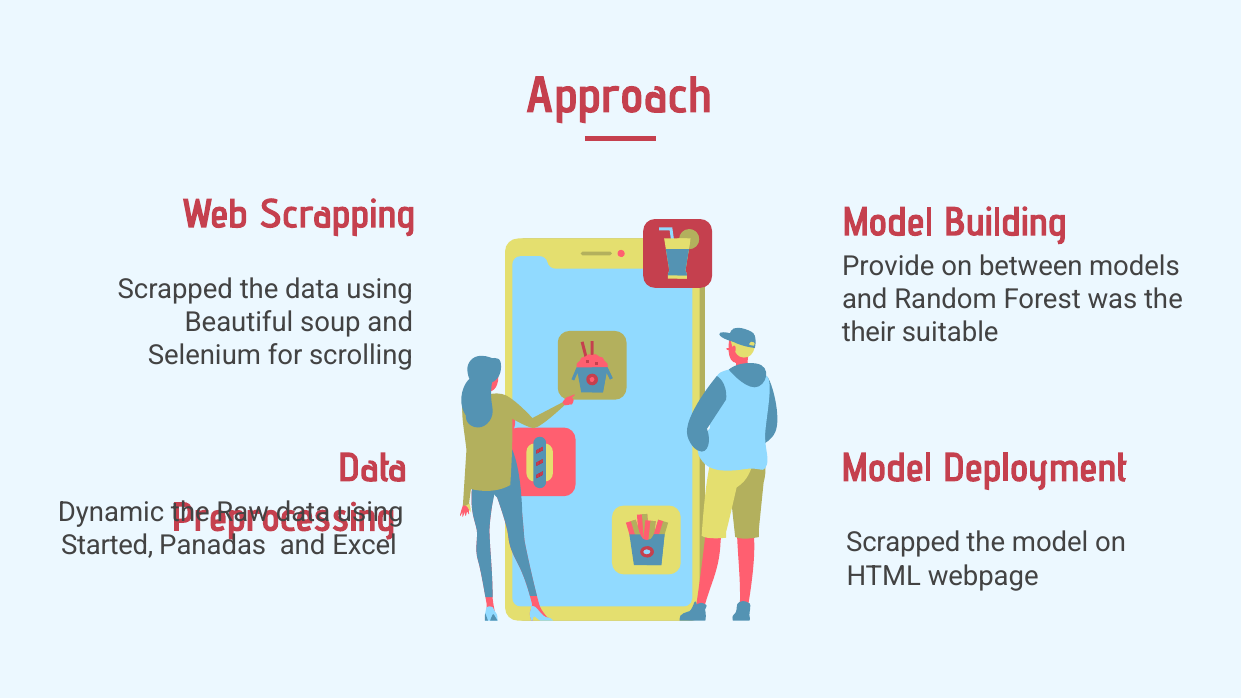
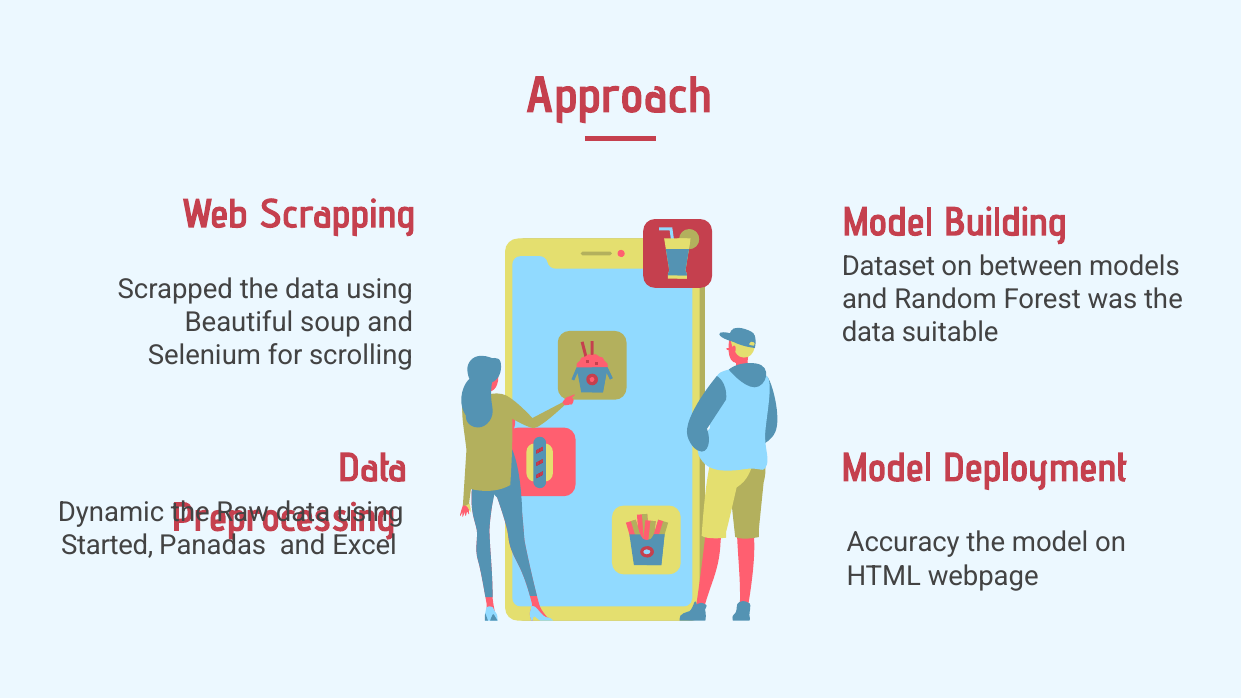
Provide: Provide -> Dataset
their at (869, 333): their -> data
Scrapped at (903, 543): Scrapped -> Accuracy
